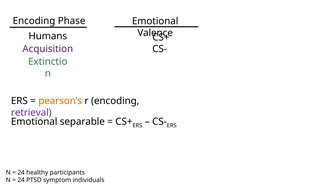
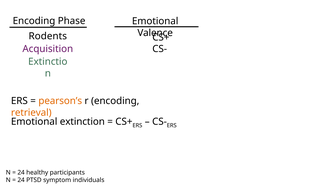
Humans: Humans -> Rodents
retrieval colour: purple -> orange
separable: separable -> extinction
